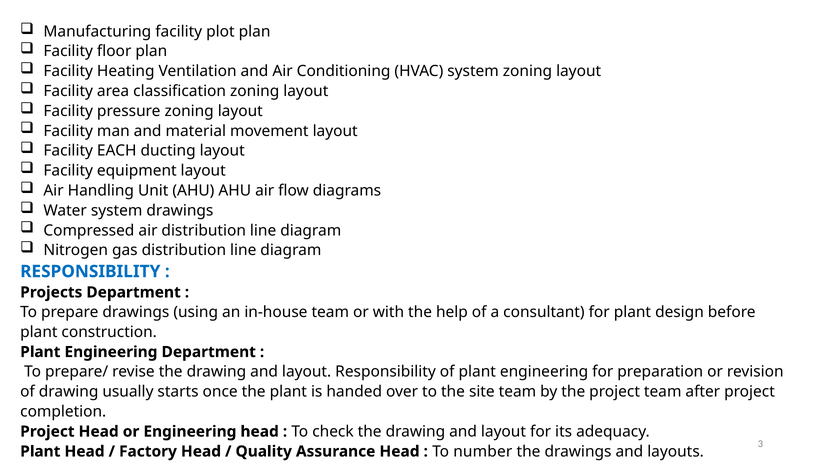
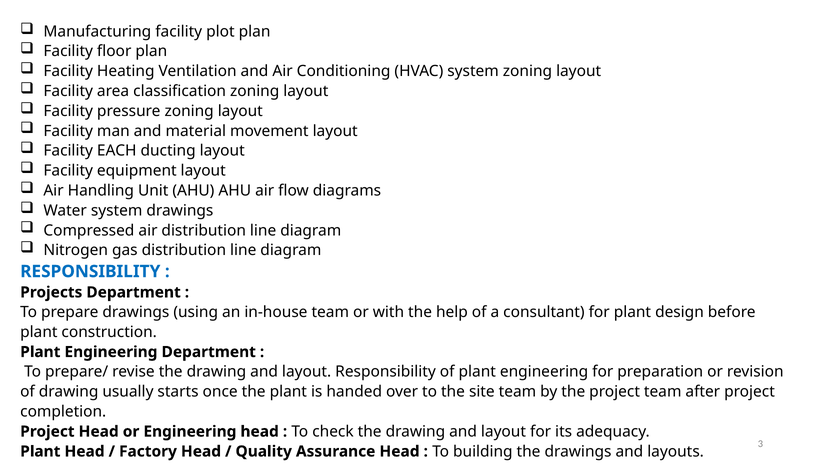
number: number -> building
